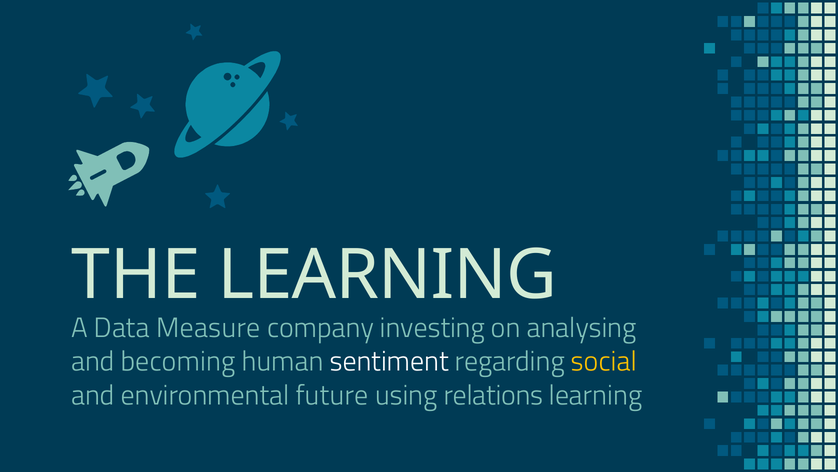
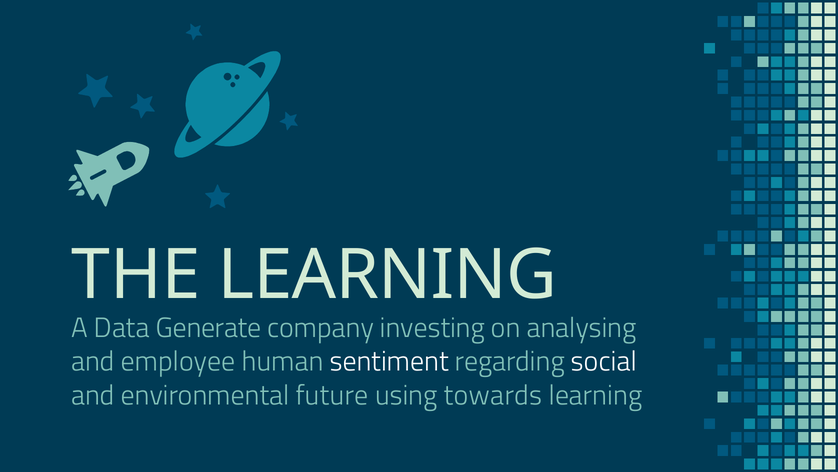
Measure: Measure -> Generate
becoming: becoming -> employee
social colour: yellow -> white
relations: relations -> towards
